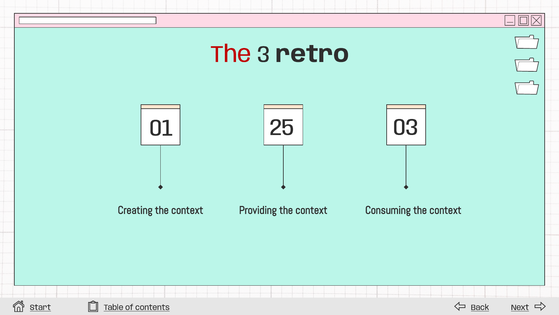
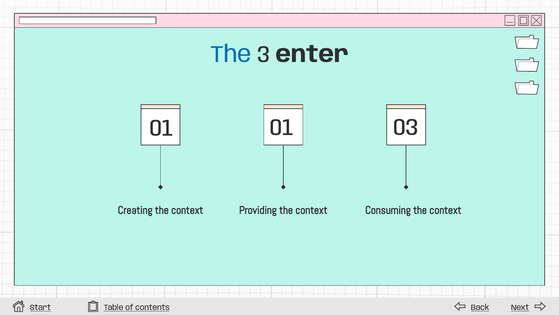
The at (231, 54) colour: red -> blue
retro: retro -> enter
01 25: 25 -> 01
